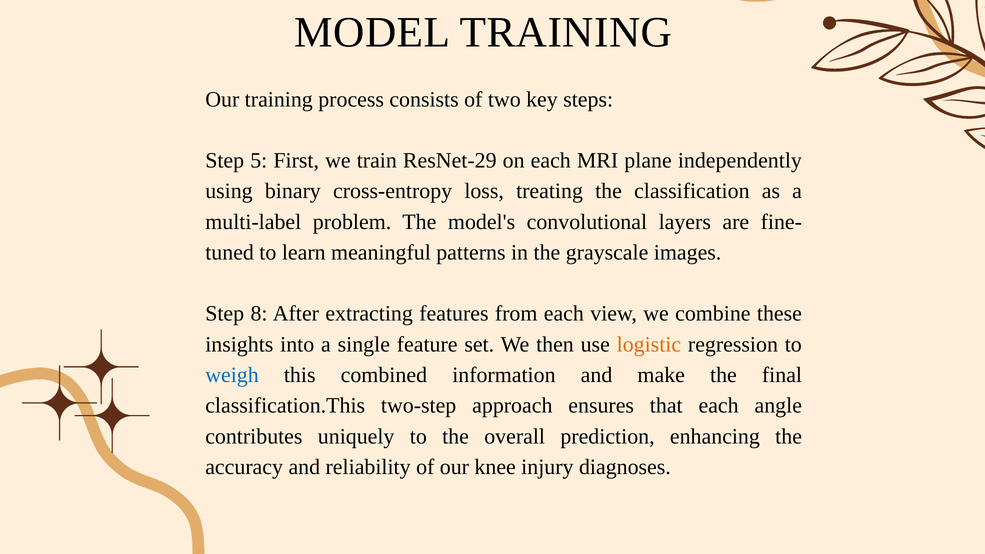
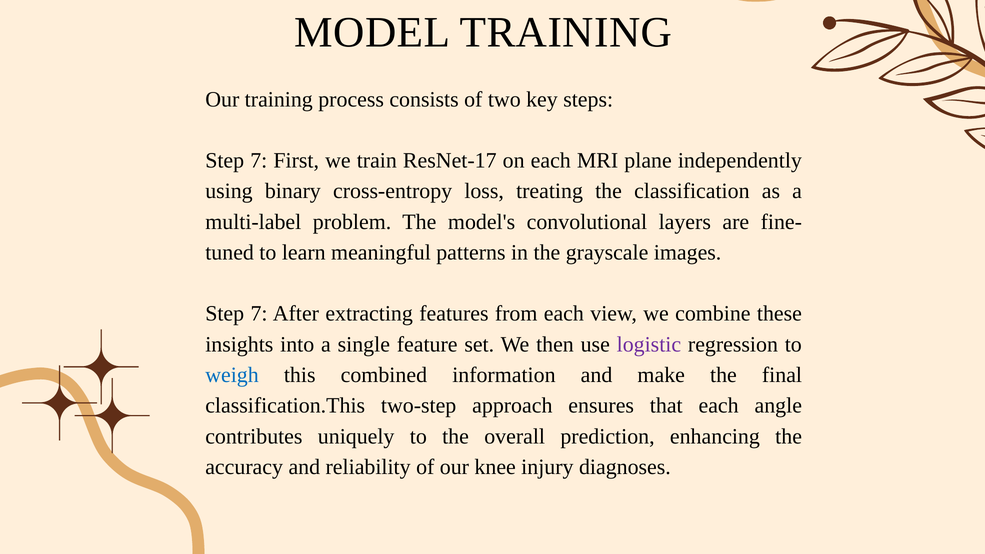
5 at (259, 161): 5 -> 7
ResNet-29: ResNet-29 -> ResNet-17
8 at (259, 314): 8 -> 7
logistic colour: orange -> purple
